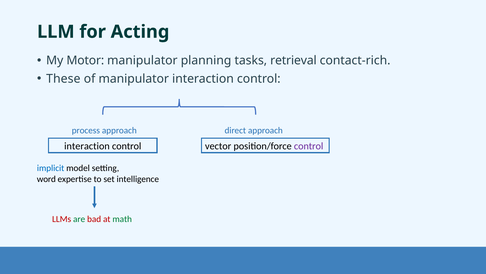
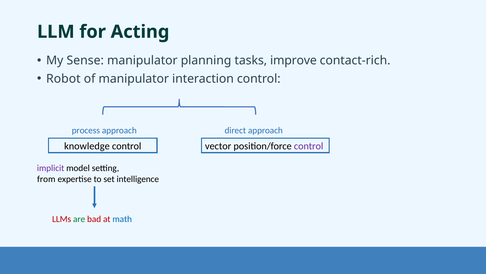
Motor: Motor -> Sense
retrieval: retrieval -> improve
These: These -> Robot
interaction at (87, 146): interaction -> knowledge
implicit colour: blue -> purple
word: word -> from
math colour: green -> blue
